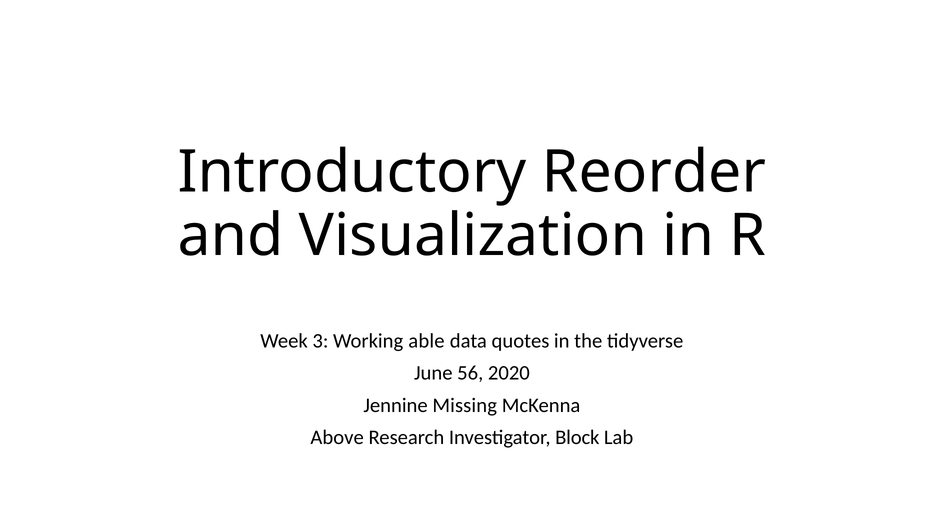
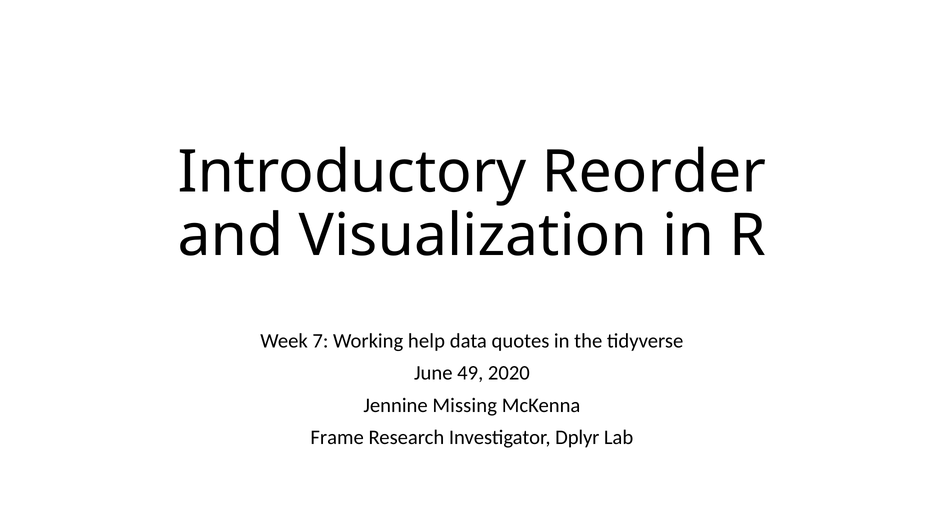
3: 3 -> 7
able: able -> help
56: 56 -> 49
Above: Above -> Frame
Block: Block -> Dplyr
